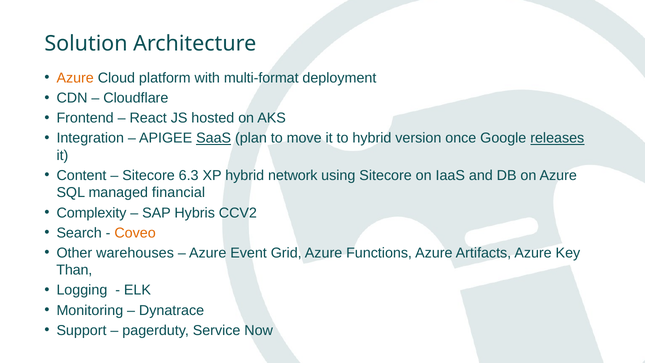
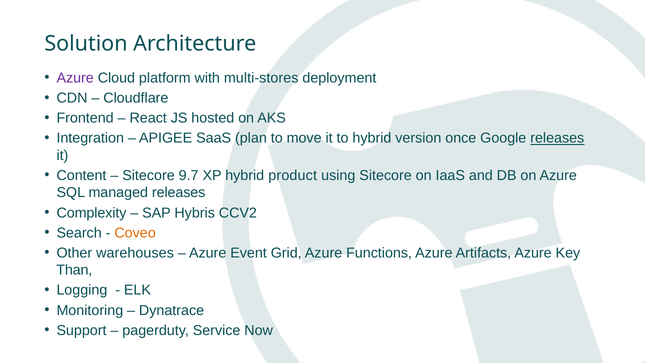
Azure at (75, 78) colour: orange -> purple
multi-format: multi-format -> multi-stores
SaaS underline: present -> none
6.3: 6.3 -> 9.7
network: network -> product
managed financial: financial -> releases
